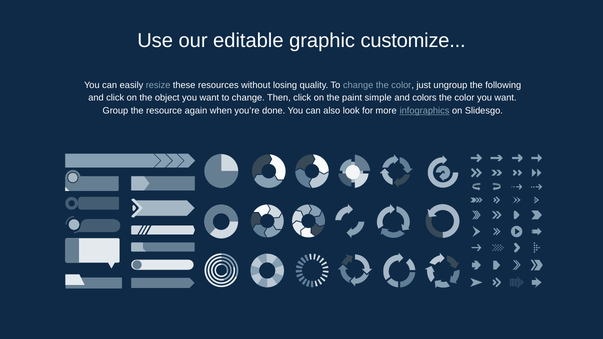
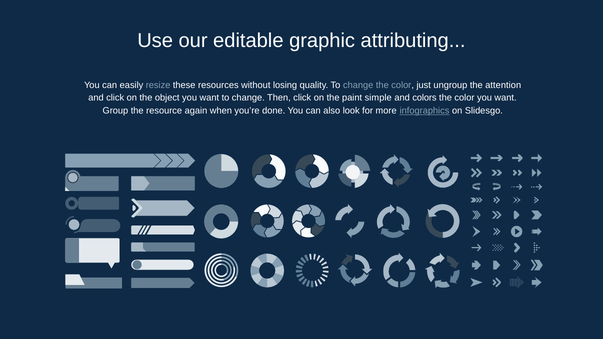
customize: customize -> attributing
following: following -> attention
